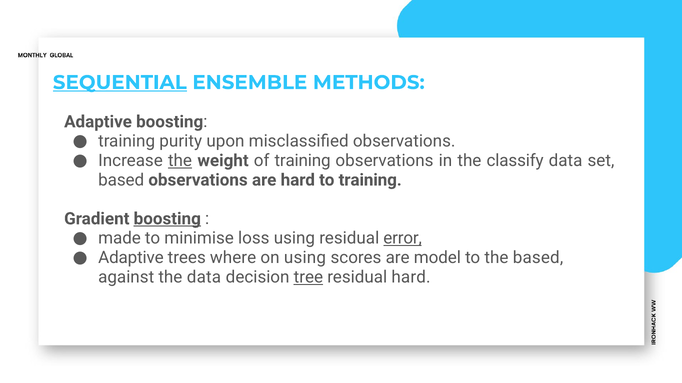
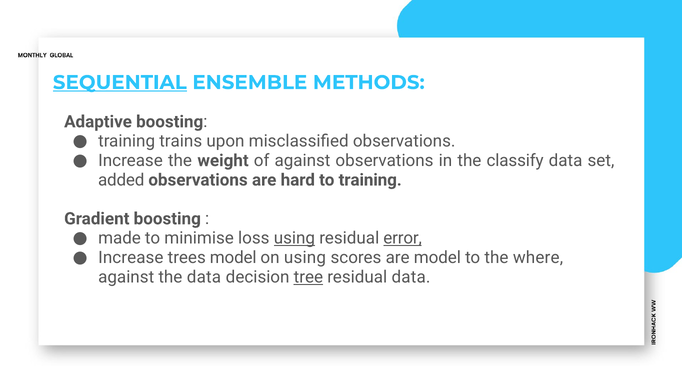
purity: purity -> trains
the at (180, 161) underline: present -> none
of training: training -> against
based at (121, 180): based -> added
boosting at (167, 219) underline: present -> none
using at (294, 239) underline: none -> present
Adaptive at (131, 258): Adaptive -> Increase
trees where: where -> model
the based: based -> where
residual hard: hard -> data
